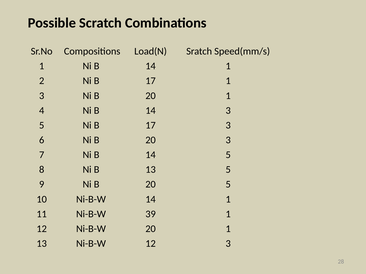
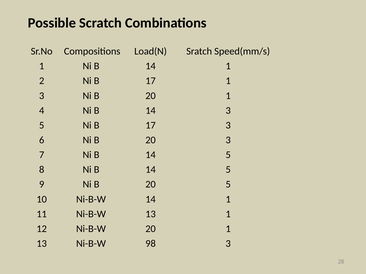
8 Ni B 13: 13 -> 14
Ni-B-W 39: 39 -> 13
Ni-B-W 12: 12 -> 98
